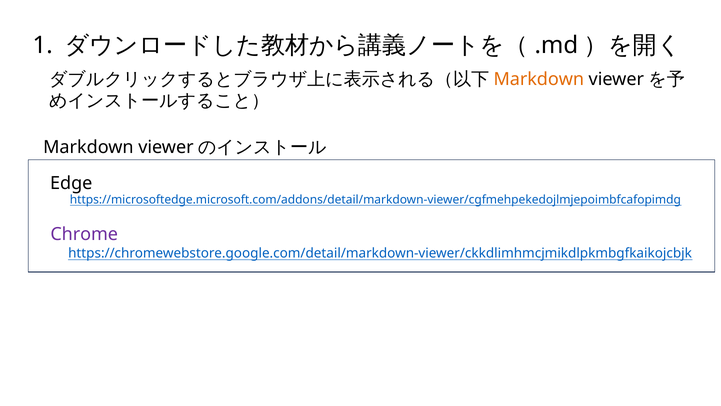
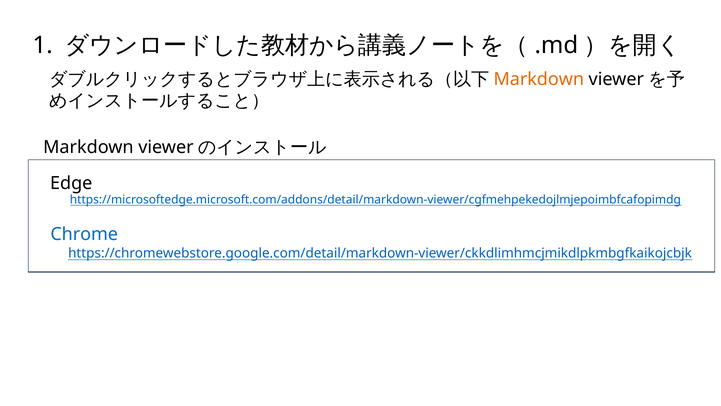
Chrome colour: purple -> blue
